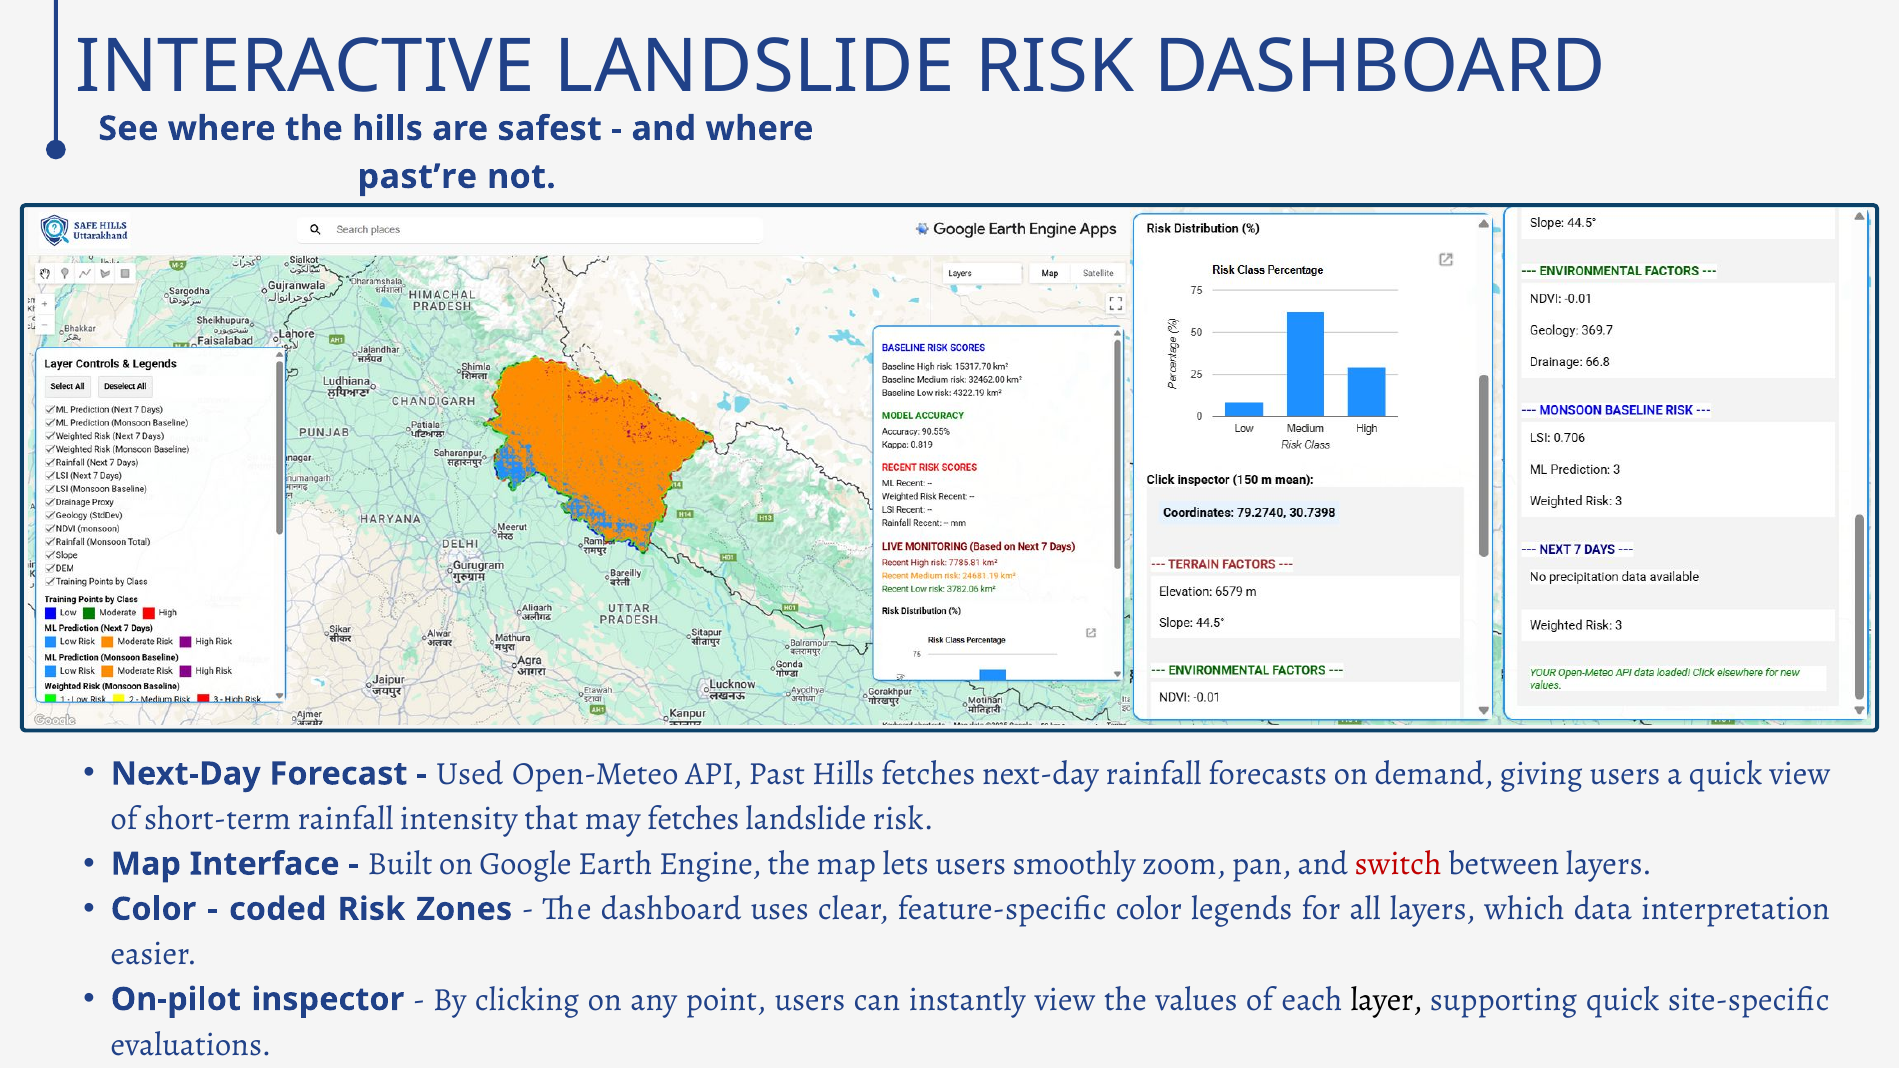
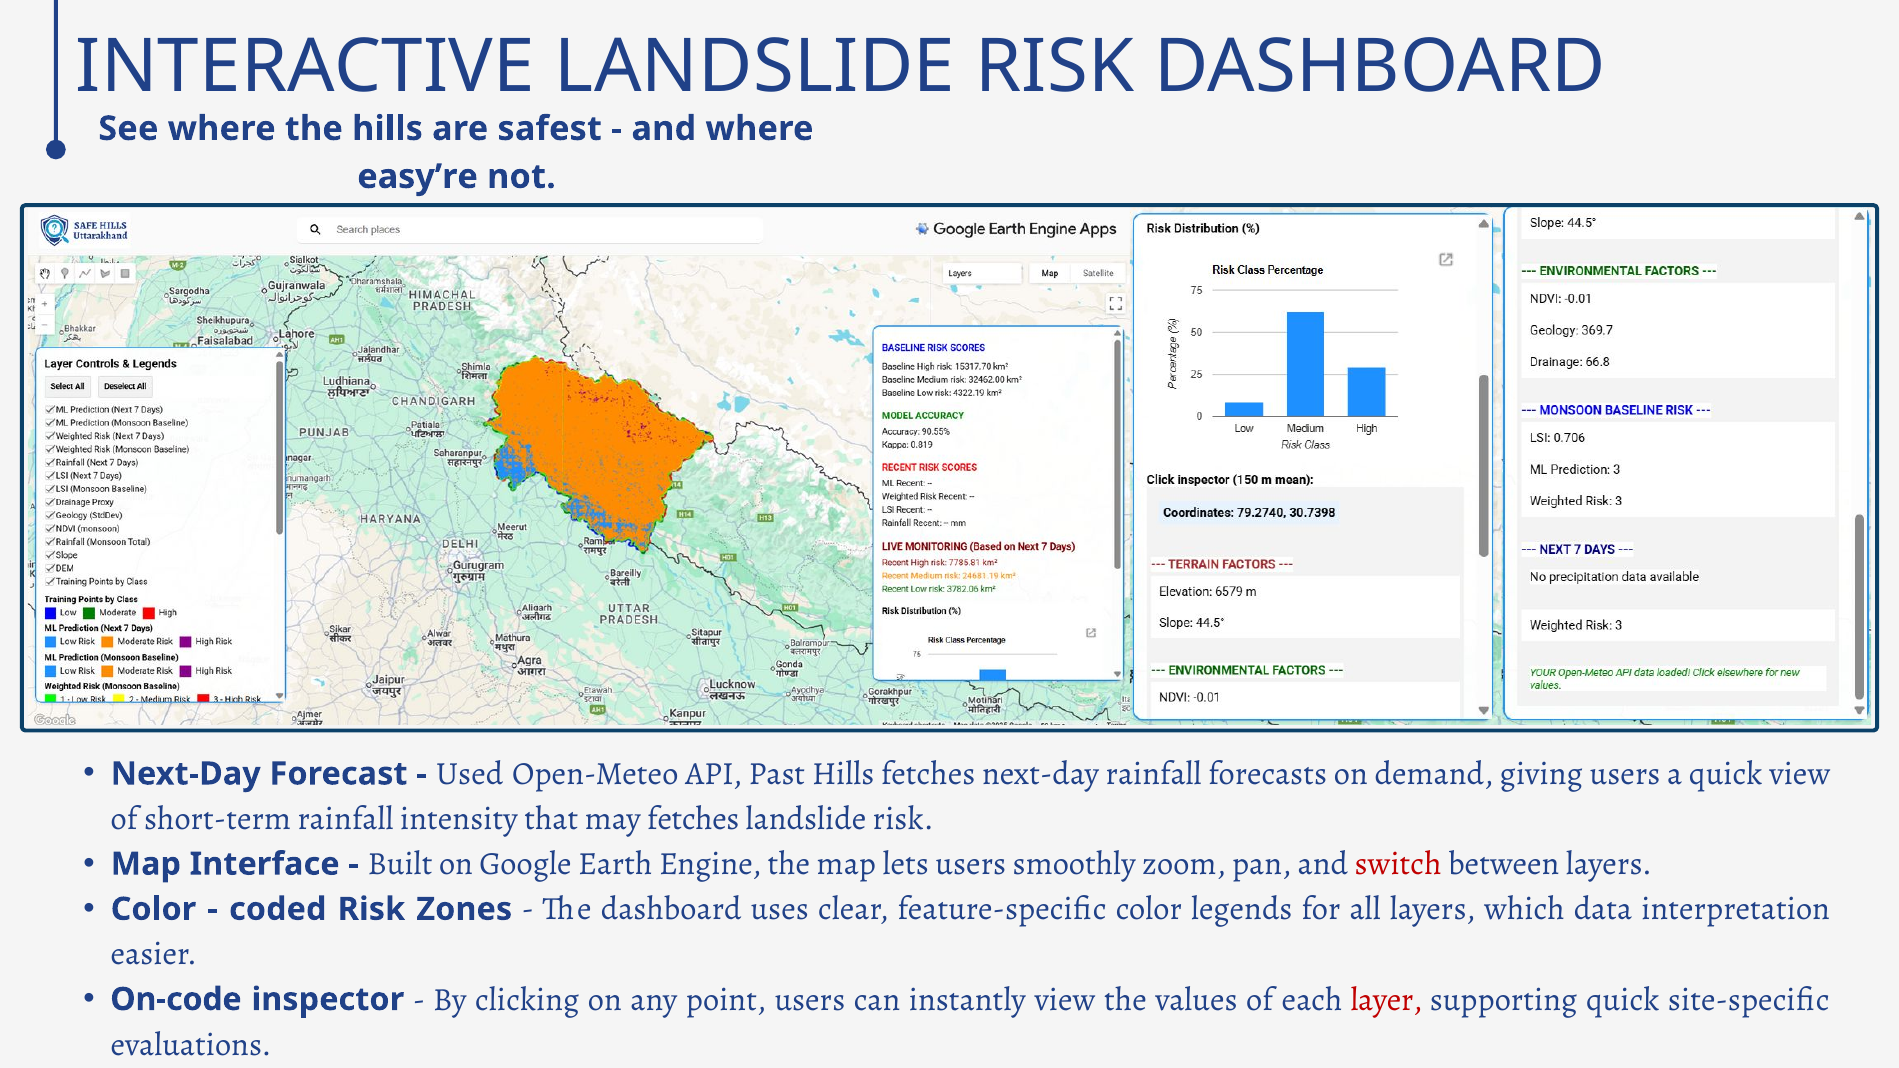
past’re: past’re -> easy’re
On-pilot: On-pilot -> On-code
layer colour: black -> red
